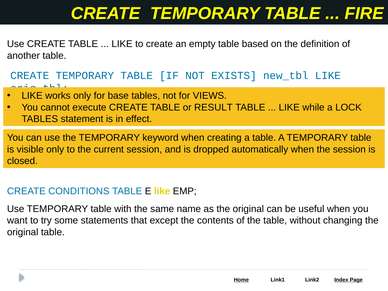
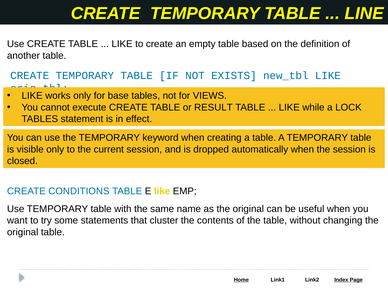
FIRE: FIRE -> LINE
except: except -> cluster
